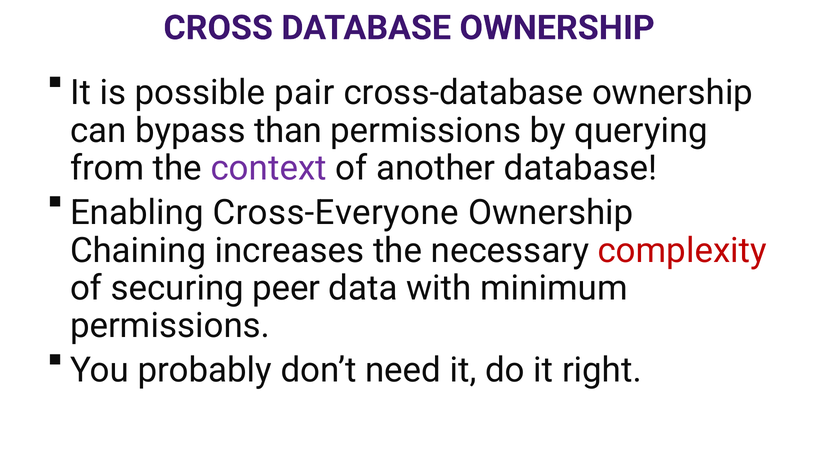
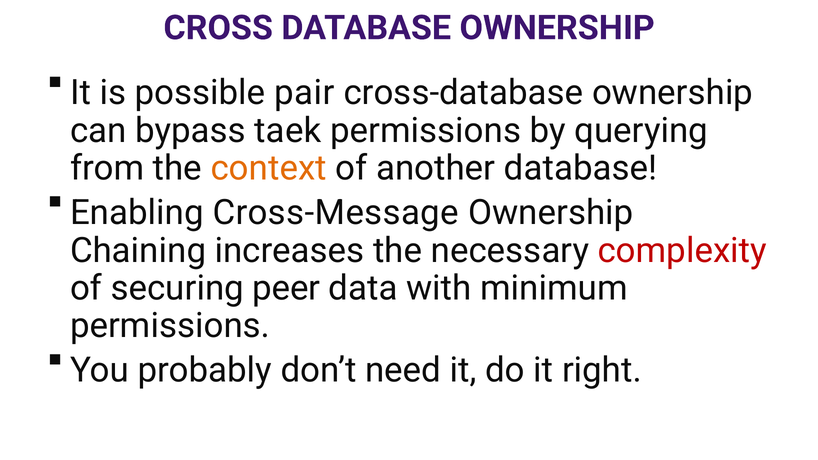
than: than -> taek
context colour: purple -> orange
Cross-Everyone: Cross-Everyone -> Cross-Message
